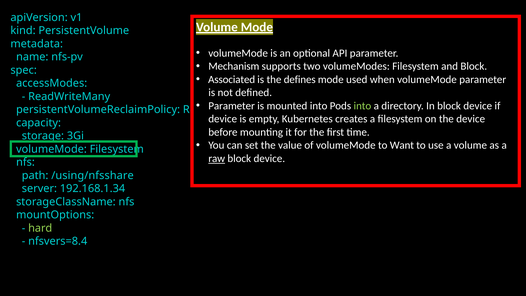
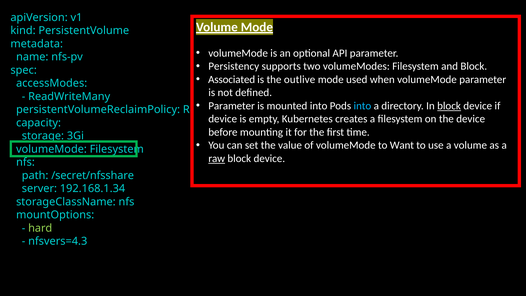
Mechanism: Mechanism -> Persistency
defines: defines -> outlive
into at (362, 106) colour: light green -> light blue
block at (449, 106) underline: none -> present
/using/nfsshare: /using/nfsshare -> /secret/nfsshare
nfsvers=8.4: nfsvers=8.4 -> nfsvers=4.3
